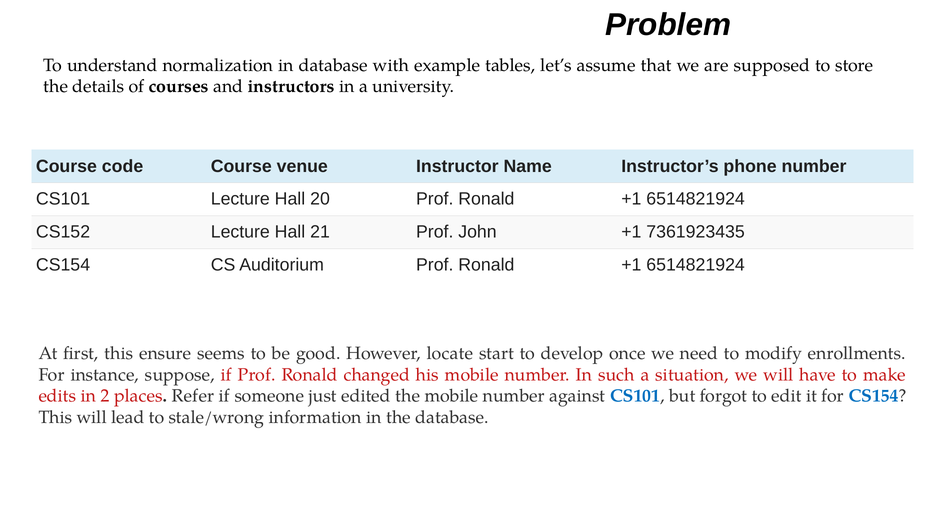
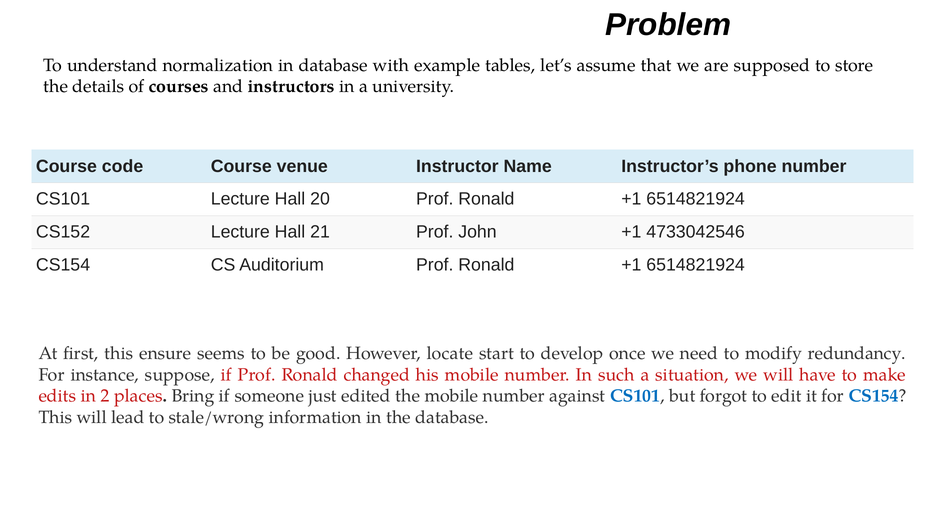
7361923435: 7361923435 -> 4733042546
enrollments: enrollments -> redundancy
Refer: Refer -> Bring
